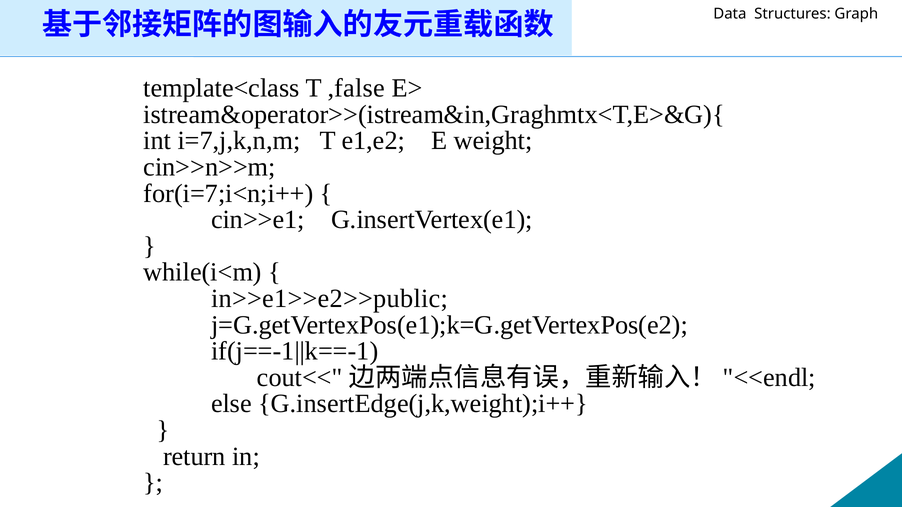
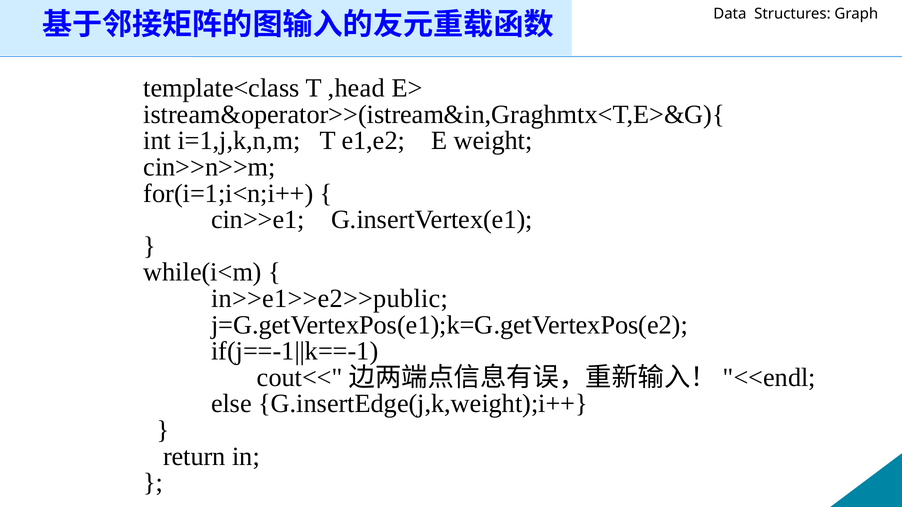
,false: ,false -> ,head
i=7,j,k,n,m: i=7,j,k,n,m -> i=1,j,k,n,m
for(i=7;i<n;i++: for(i=7;i<n;i++ -> for(i=1;i<n;i++
